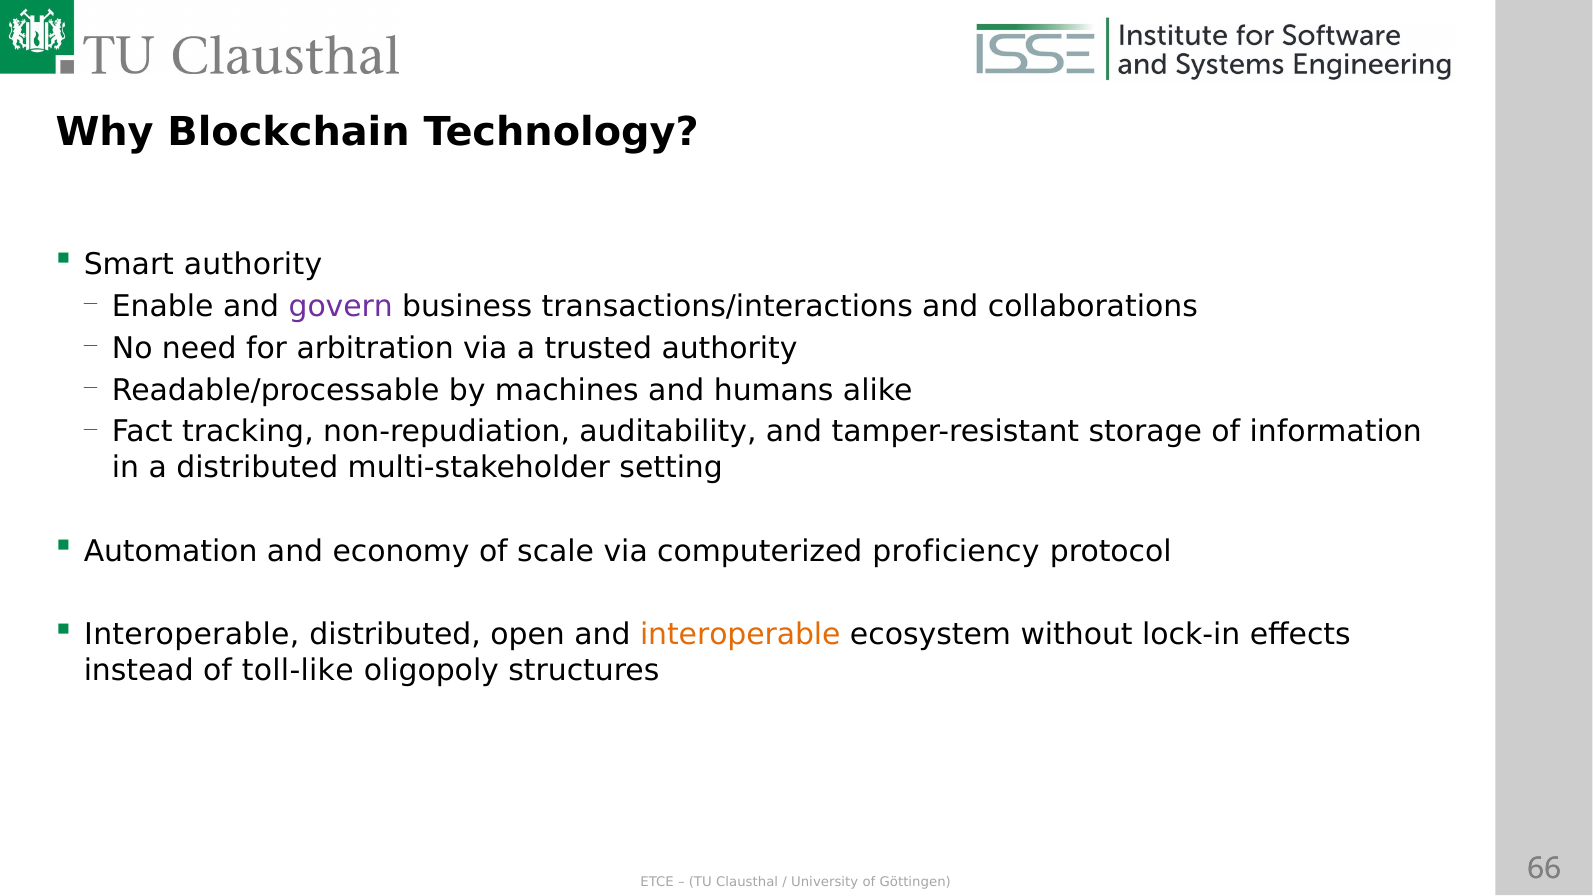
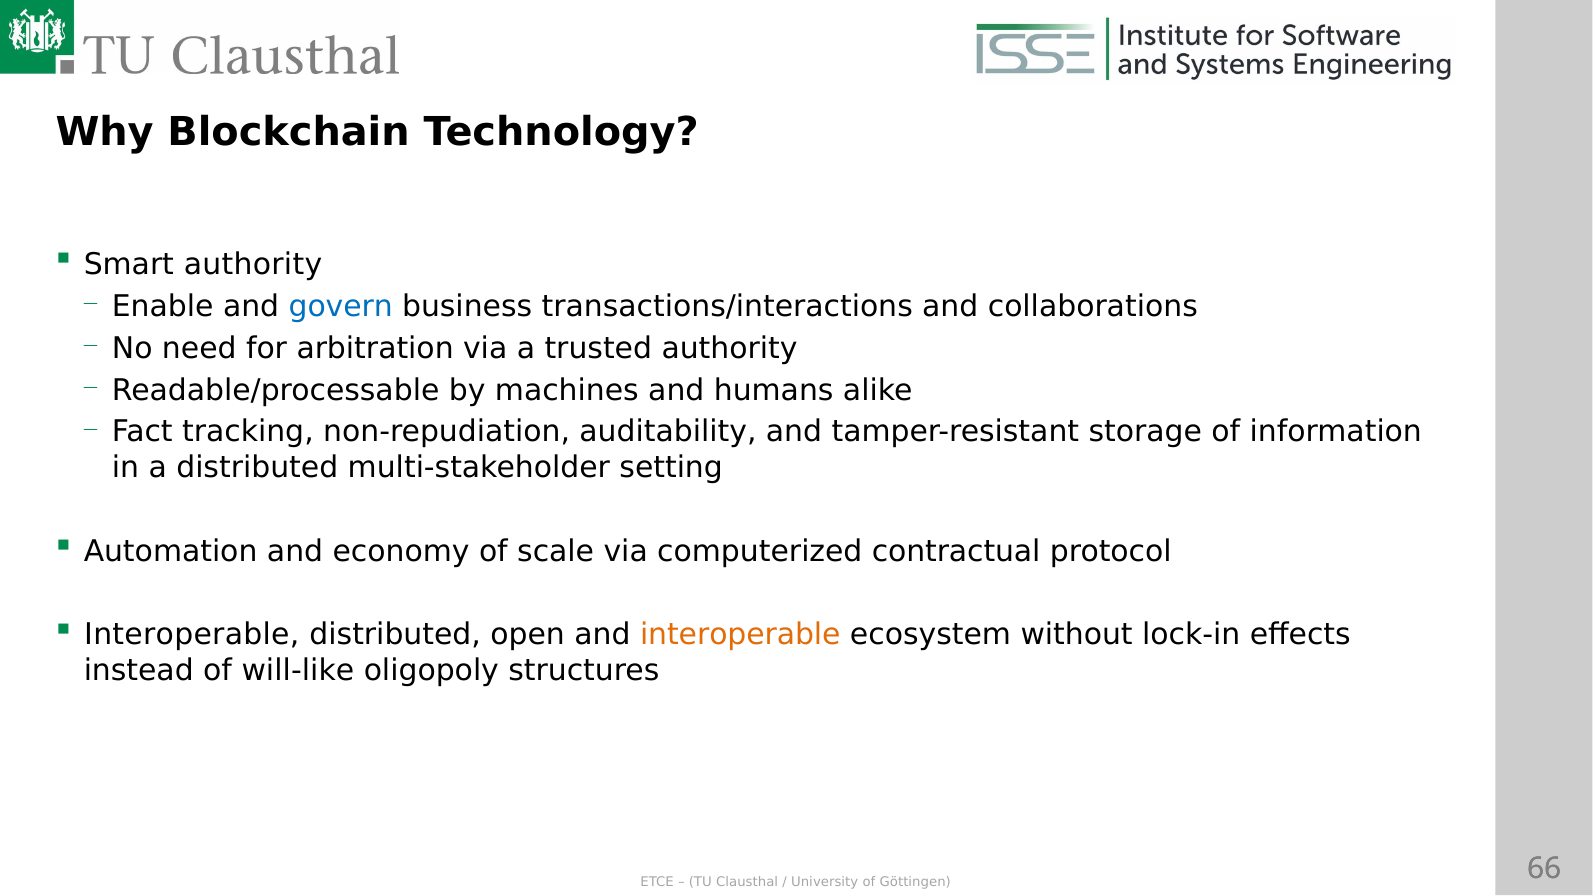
govern colour: purple -> blue
proficiency: proficiency -> contractual
toll-like: toll-like -> will-like
